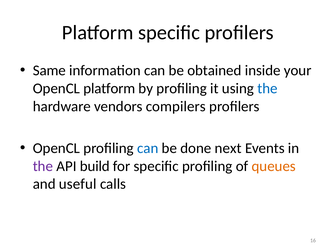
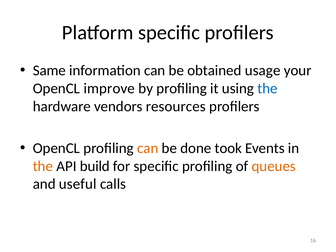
inside: inside -> usage
OpenCL platform: platform -> improve
compilers: compilers -> resources
can at (148, 148) colour: blue -> orange
next: next -> took
the at (43, 166) colour: purple -> orange
